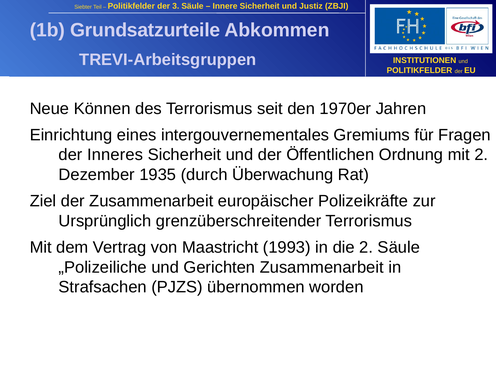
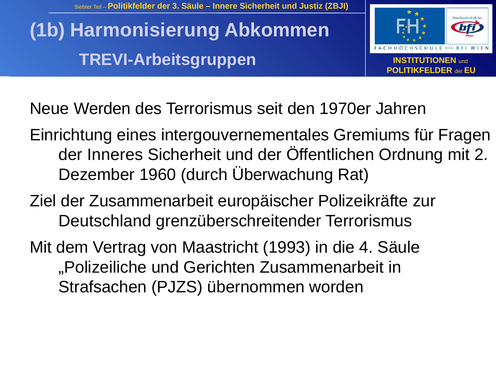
Grundsatzurteile: Grundsatzurteile -> Harmonisierung
Können: Können -> Werden
1935: 1935 -> 1960
Ursprünglich: Ursprünglich -> Deutschland
die 2: 2 -> 4
